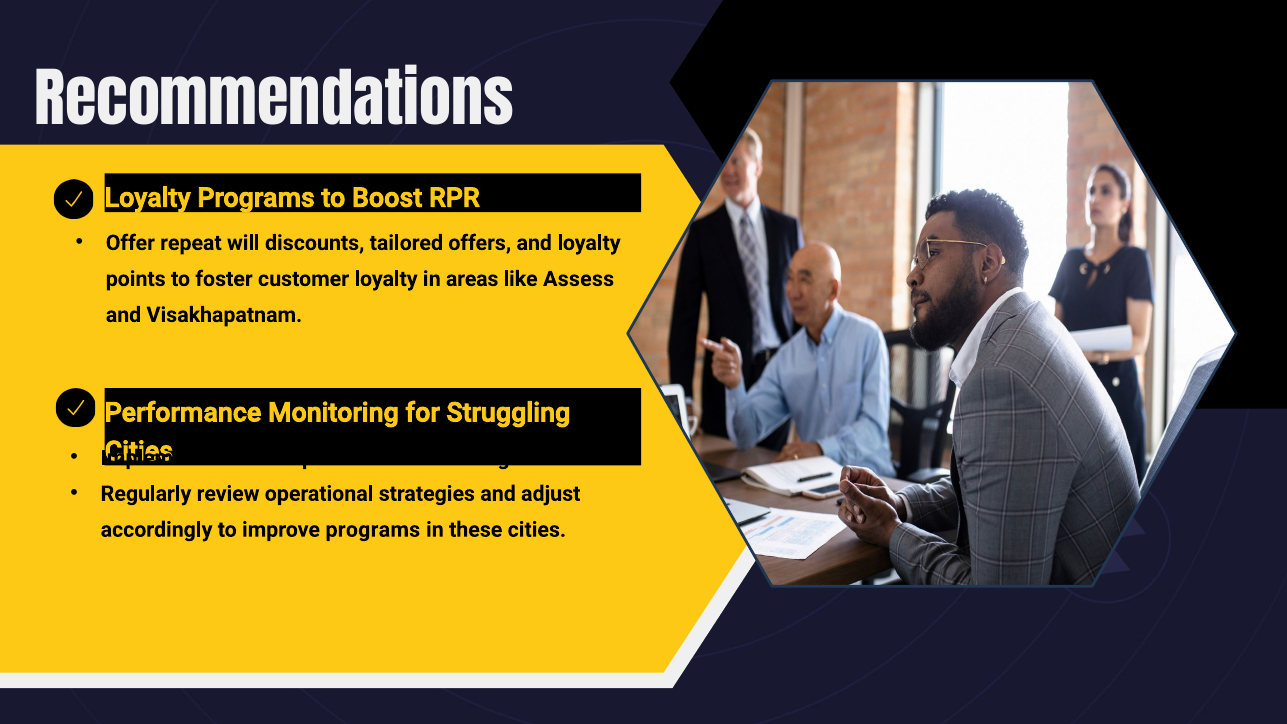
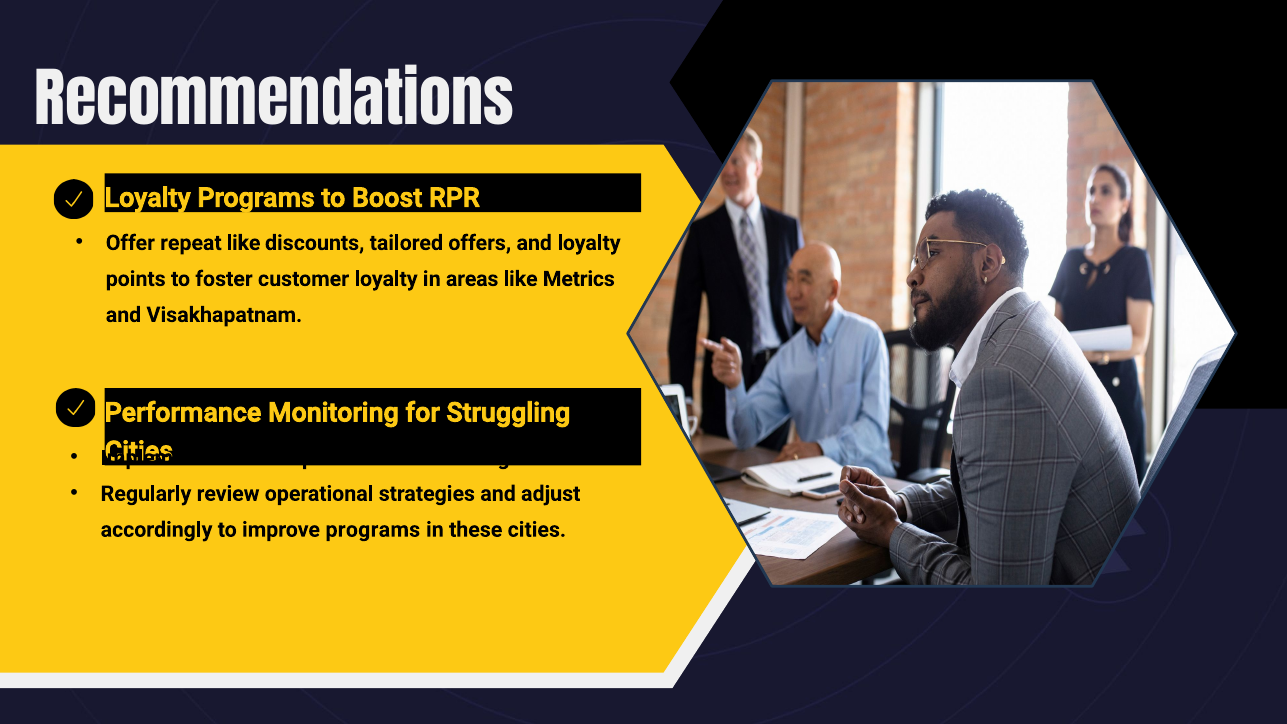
repeat will: will -> like
Assess: Assess -> Metrics
